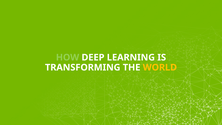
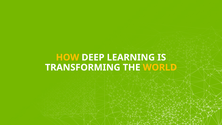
HOW colour: light green -> yellow
